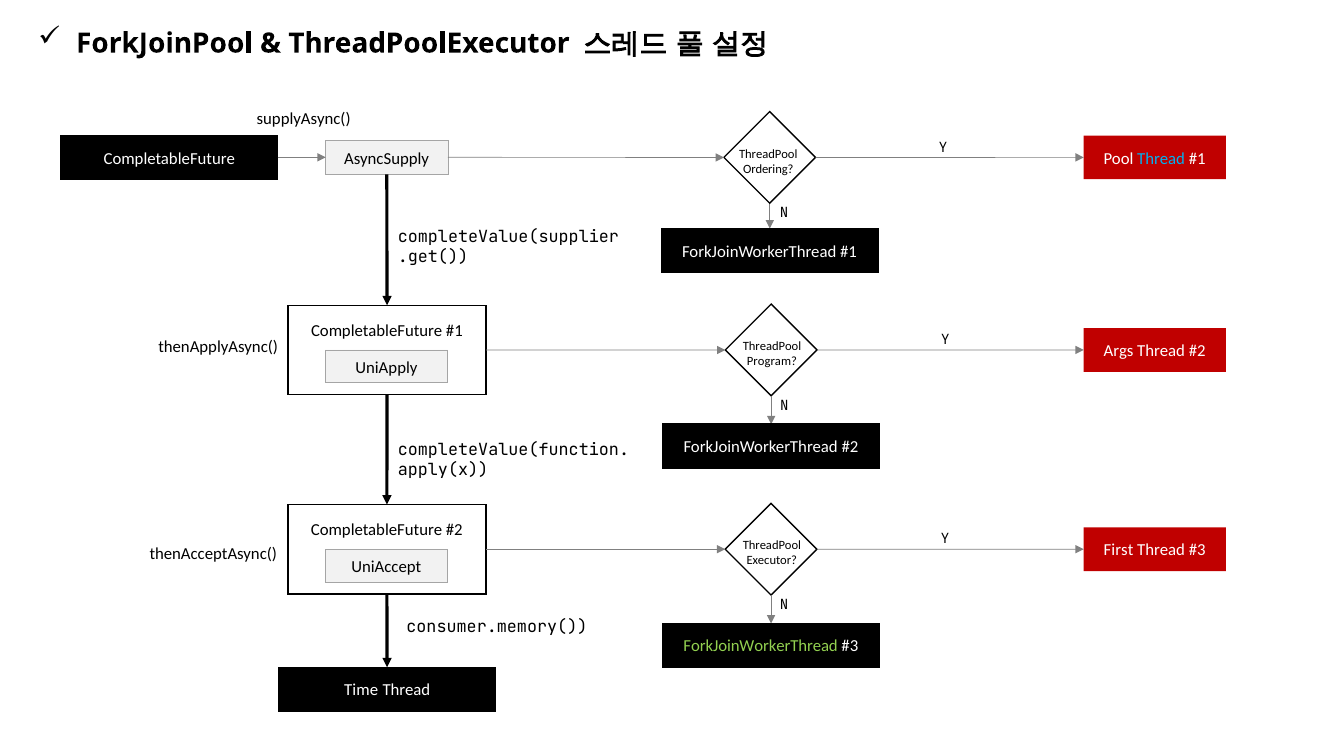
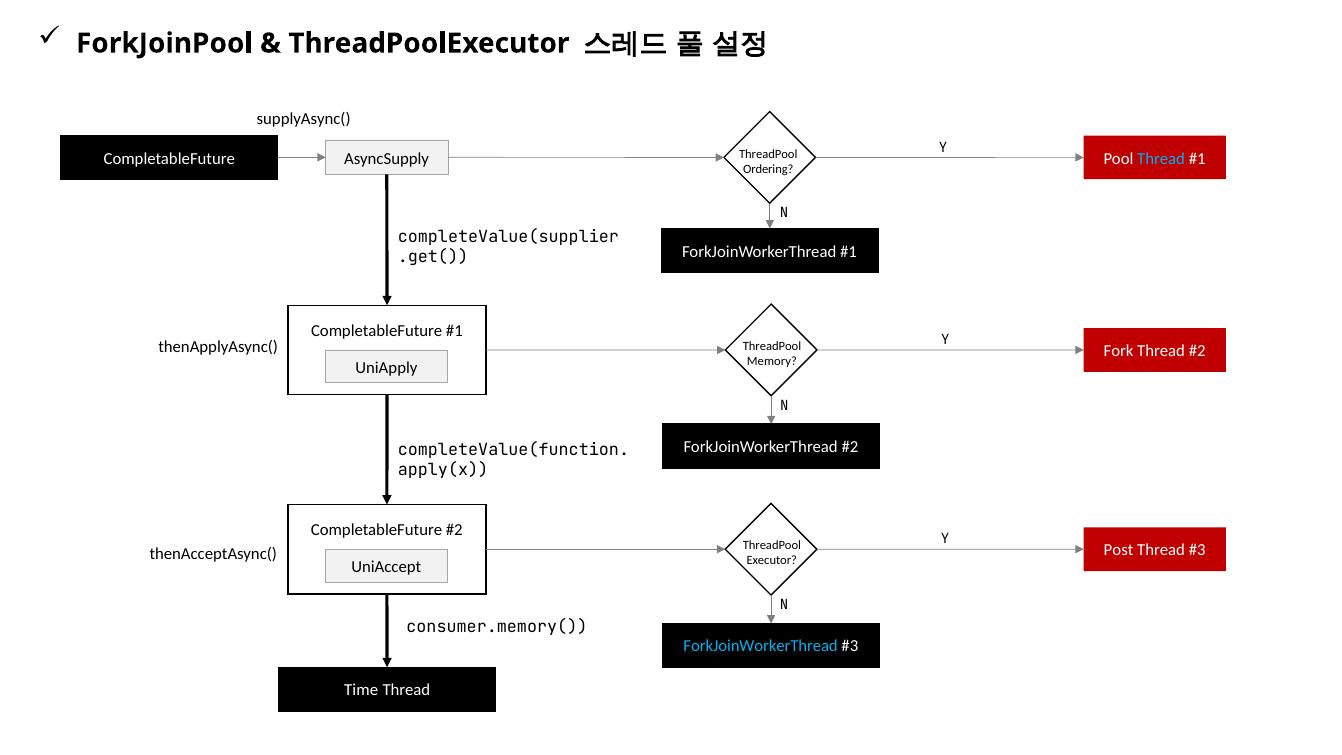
Args: Args -> Fork
Program: Program -> Memory
First: First -> Post
ForkJoinWorkerThread at (761, 646) colour: light green -> light blue
